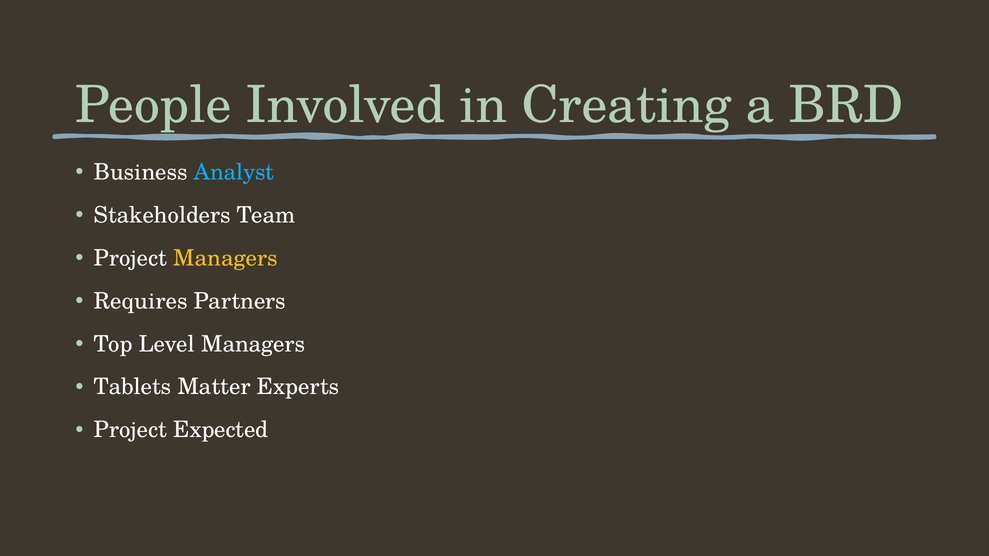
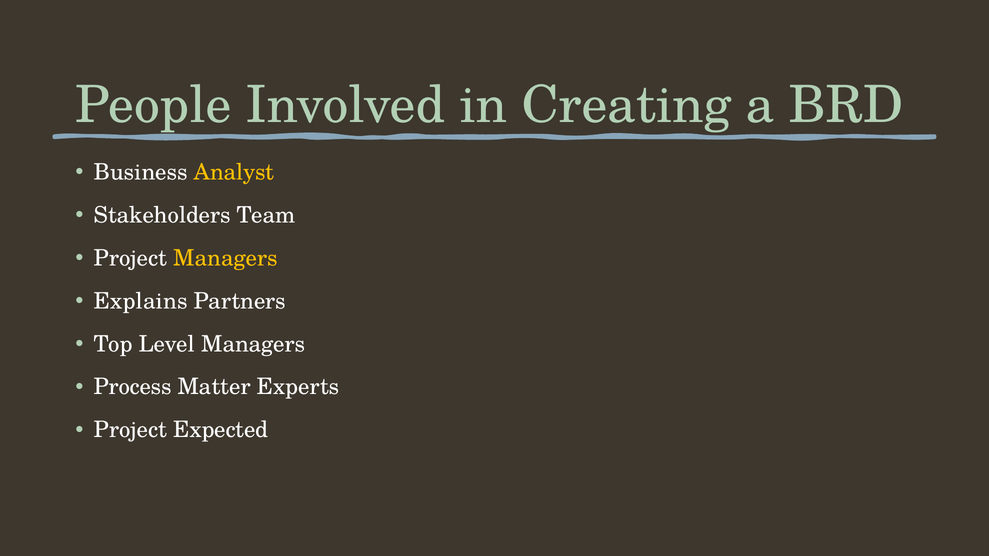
Analyst colour: light blue -> yellow
Requires: Requires -> Explains
Tablets: Tablets -> Process
